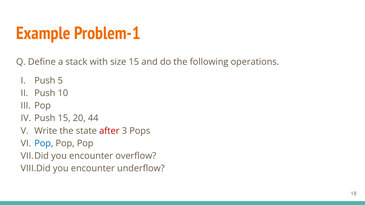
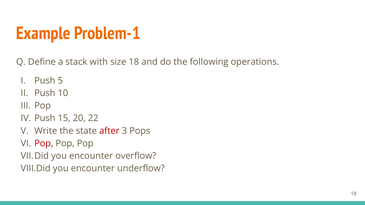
size 15: 15 -> 18
44: 44 -> 22
Pop at (44, 144) colour: blue -> red
